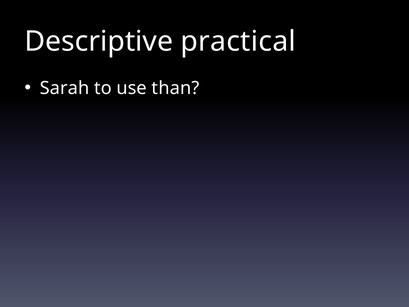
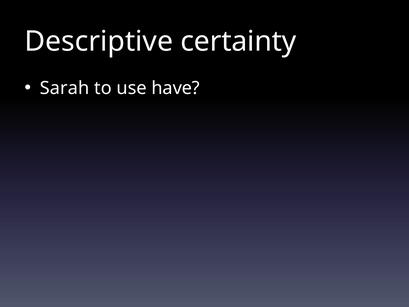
practical: practical -> certainty
than: than -> have
